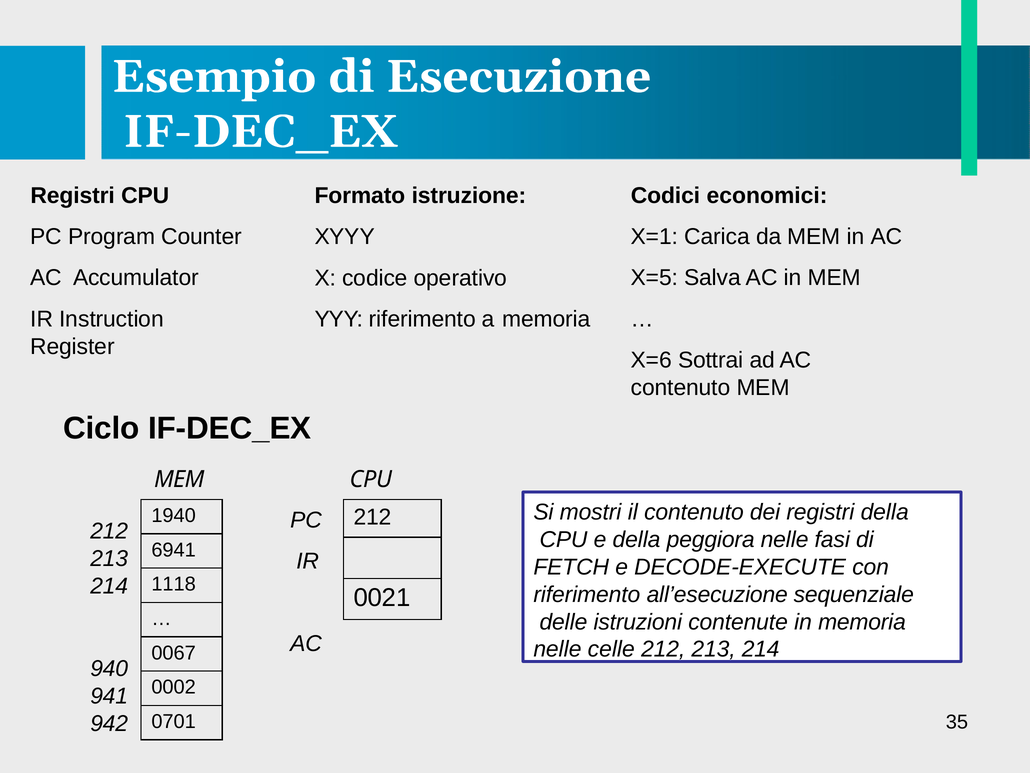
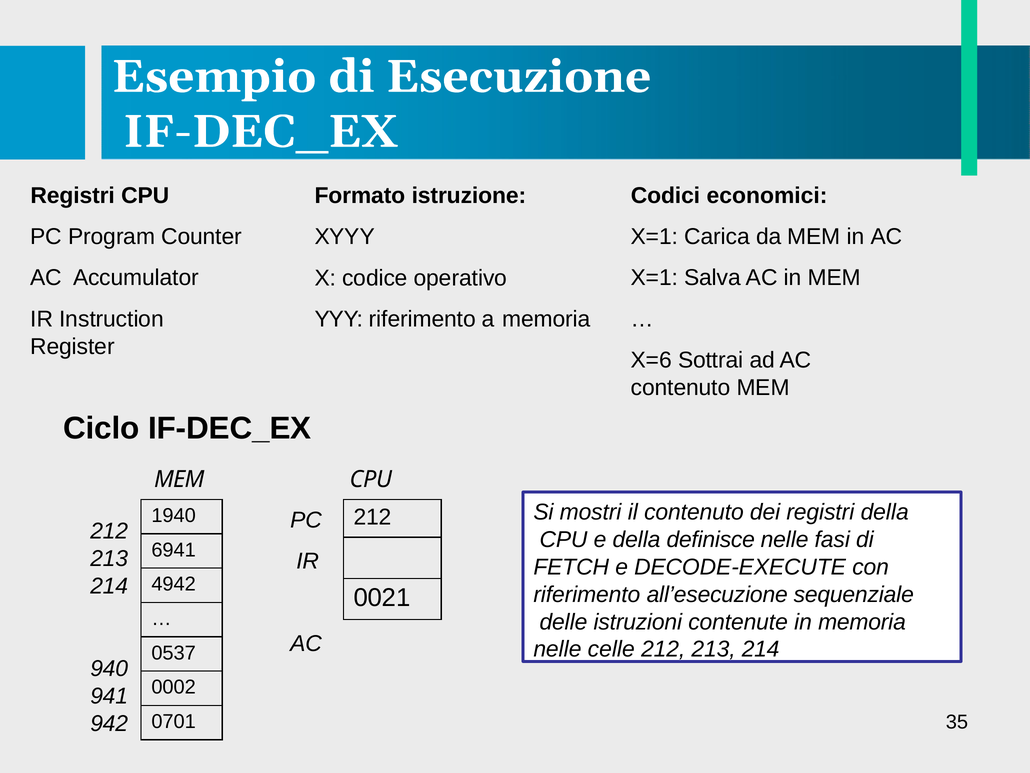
X=5 at (655, 278): X=5 -> X=1
peggiora: peggiora -> definisce
1118: 1118 -> 4942
0067: 0067 -> 0537
